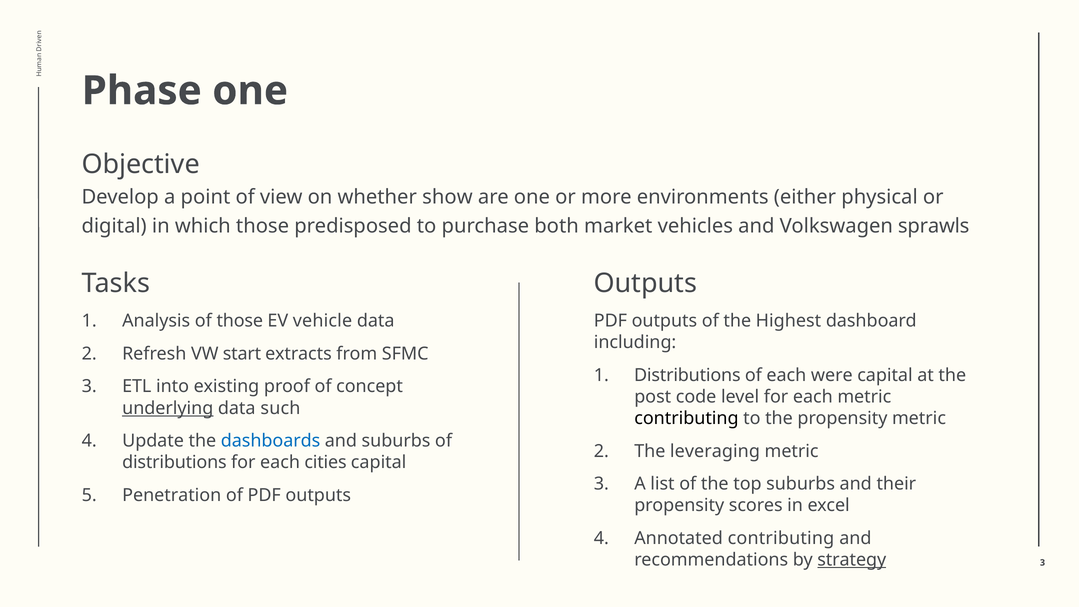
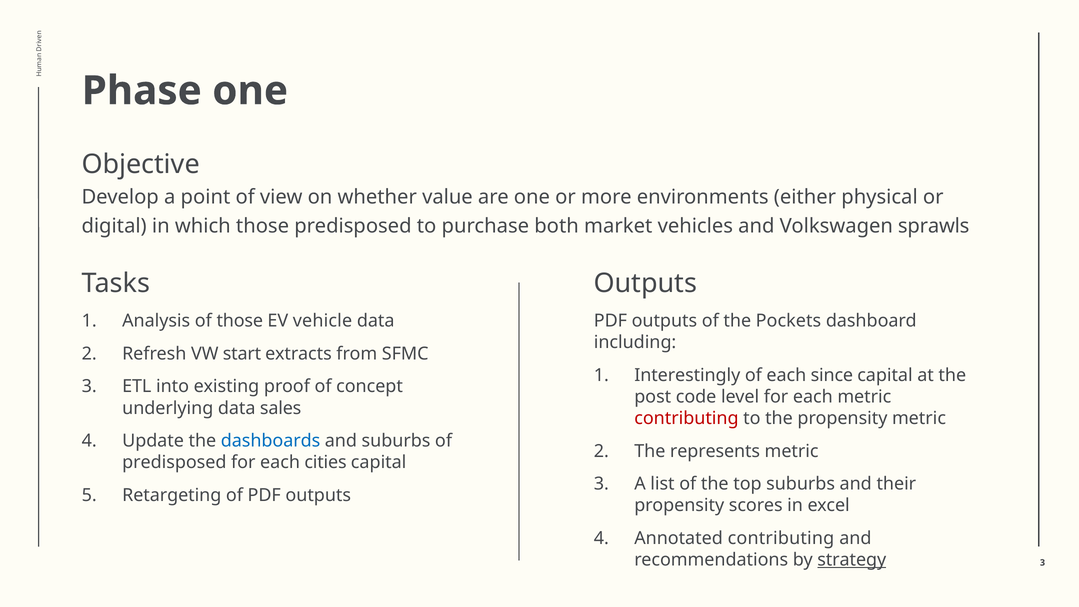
show: show -> value
Highest: Highest -> Pockets
Distributions at (687, 375): Distributions -> Interestingly
were: were -> since
underlying underline: present -> none
such: such -> sales
contributing at (686, 418) colour: black -> red
leveraging: leveraging -> represents
distributions at (174, 462): distributions -> predisposed
Penetration: Penetration -> Retargeting
